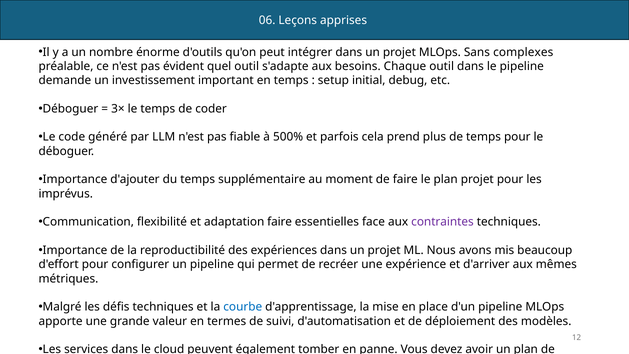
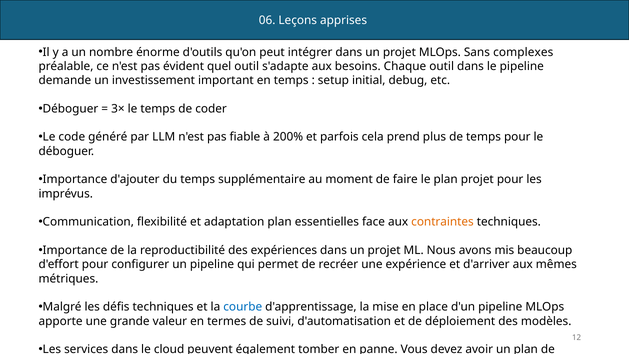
500%: 500% -> 200%
adaptation faire: faire -> plan
contraintes colour: purple -> orange
